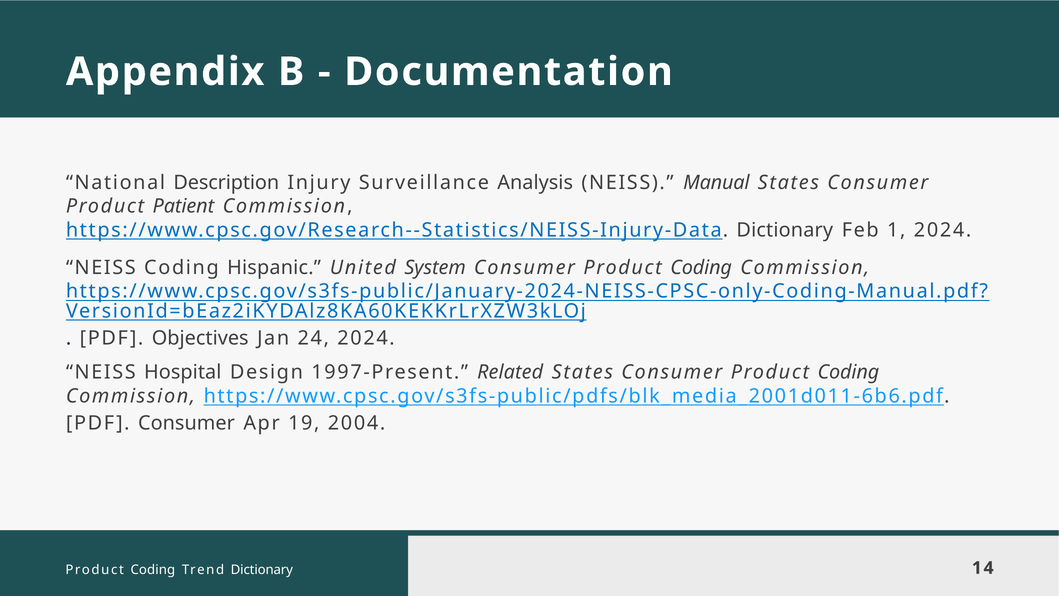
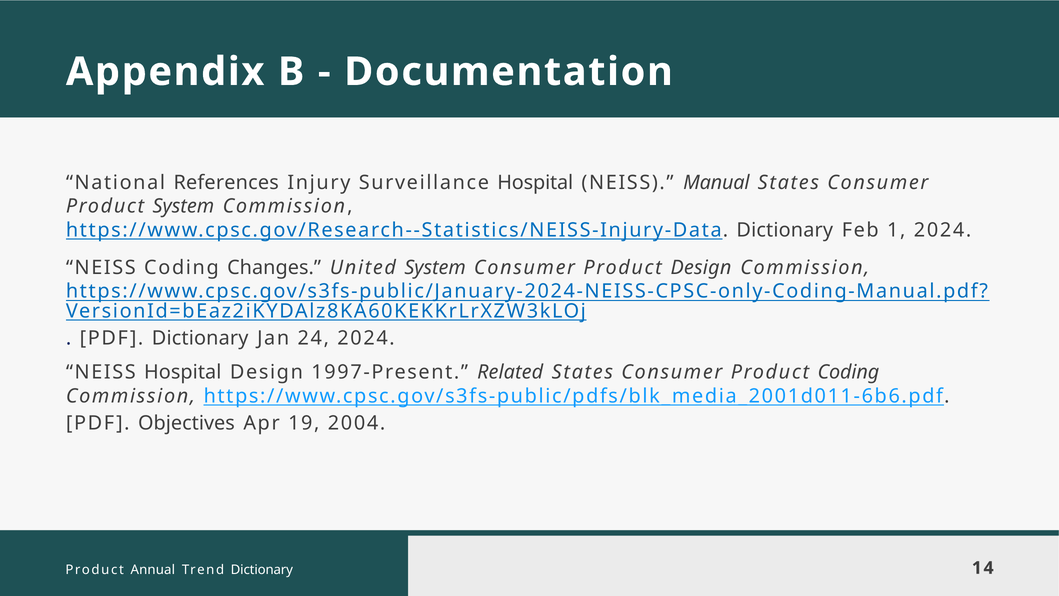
Description: Description -> References
Surveillance Analysis: Analysis -> Hospital
Product Patient: Patient -> System
Hispanic: Hispanic -> Changes
Coding at (701, 267): Coding -> Design
PDF Objectives: Objectives -> Dictionary
PDF Consumer: Consumer -> Objectives
Coding at (153, 570): Coding -> Annual
